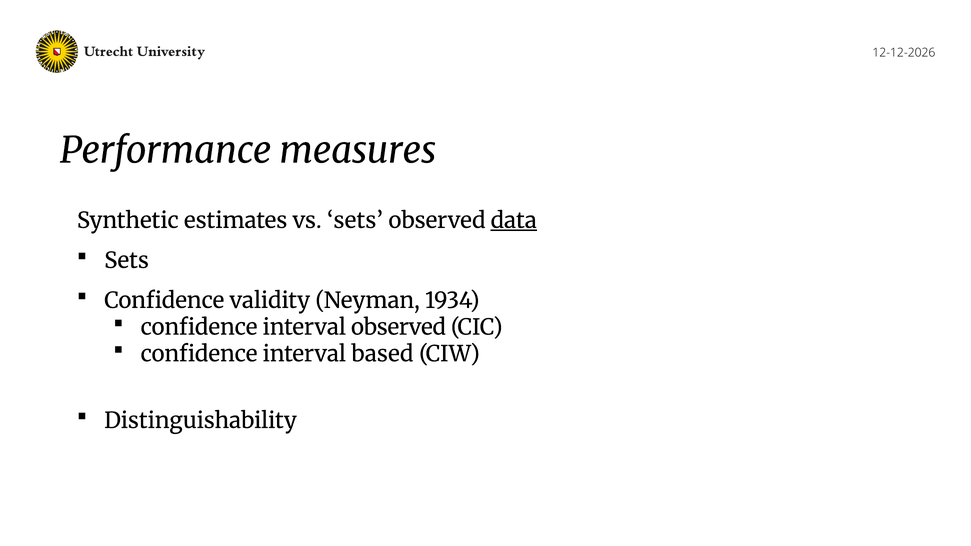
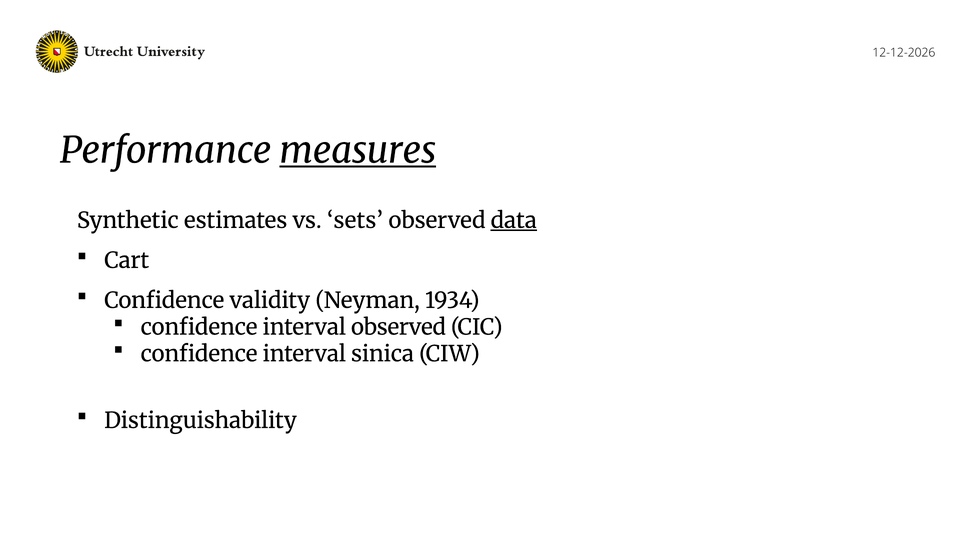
measures underline: none -> present
Sets at (127, 261): Sets -> Cart
based: based -> sinica
